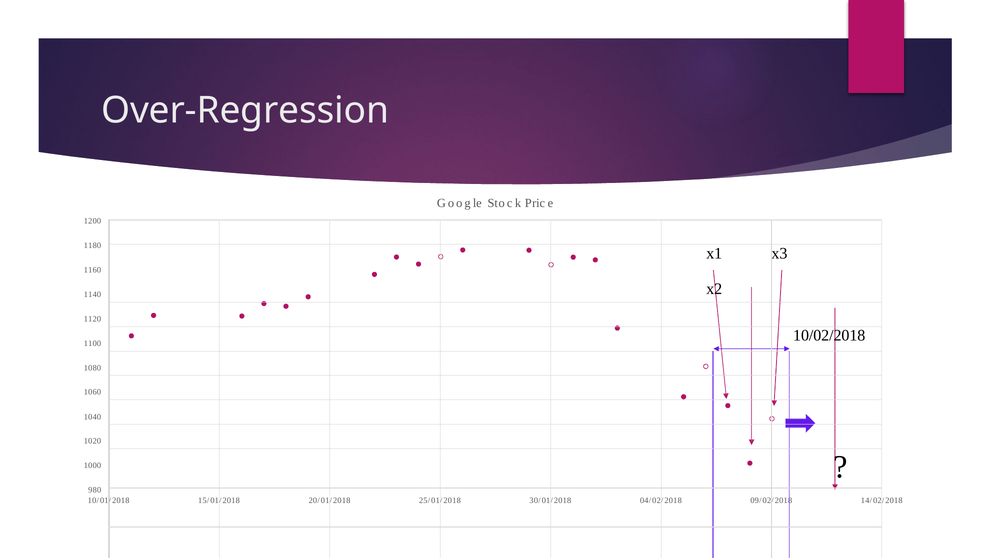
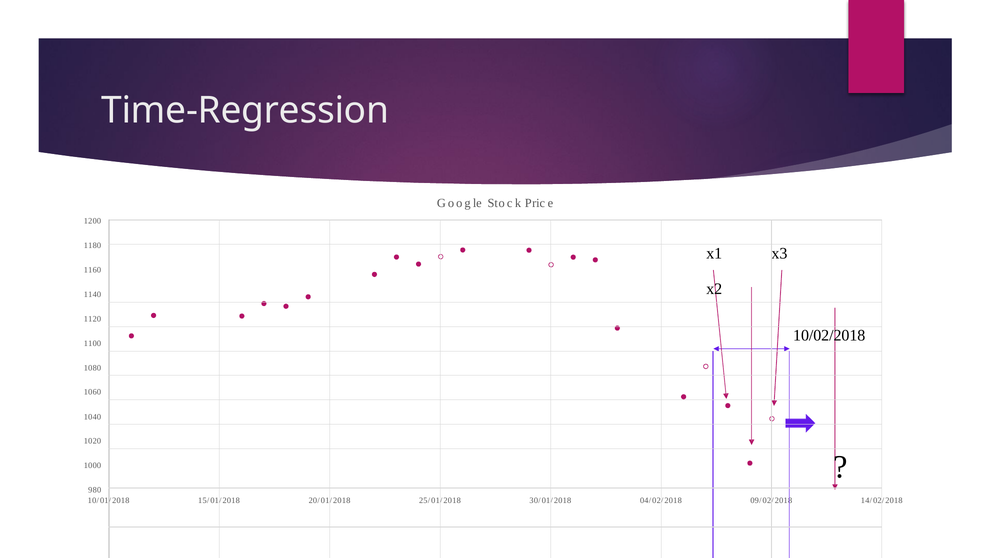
Over-Regression: Over-Regression -> Time-Regression
